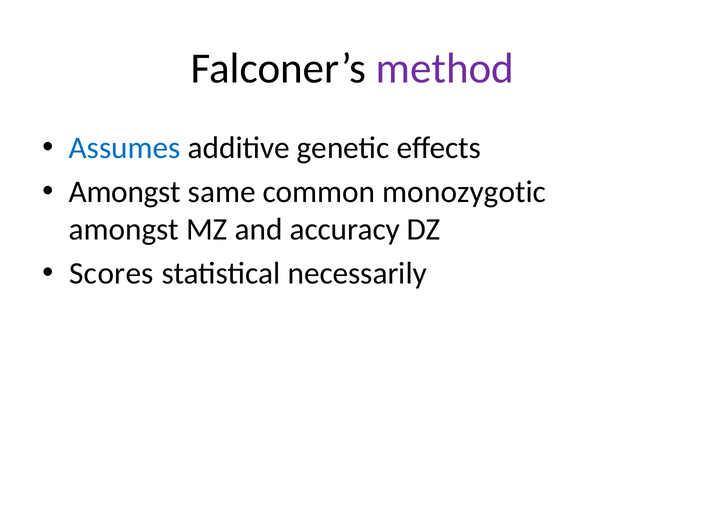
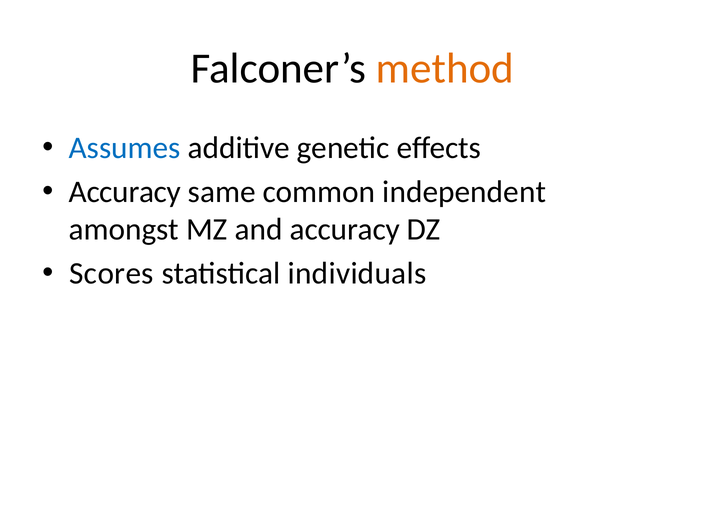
method colour: purple -> orange
Amongst at (125, 192): Amongst -> Accuracy
monozygotic: monozygotic -> independent
necessarily: necessarily -> individuals
